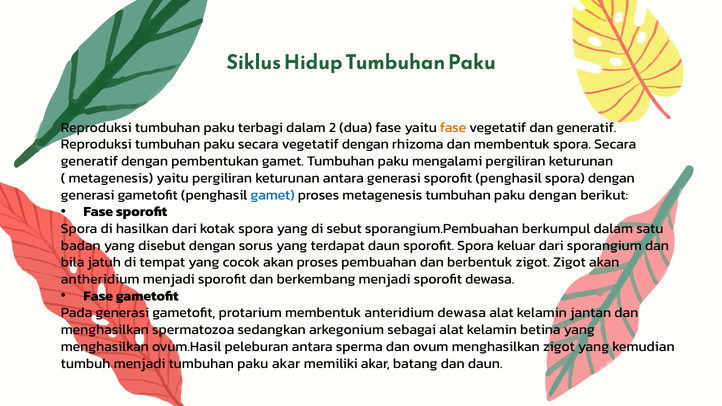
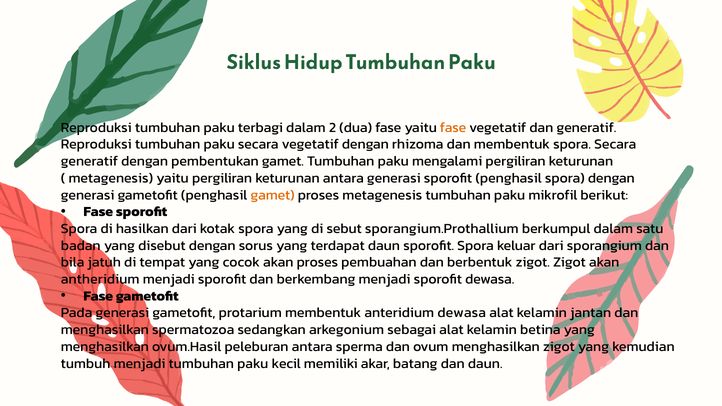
gamet at (273, 195) colour: blue -> orange
paku dengan: dengan -> mikrofil
sporangium.Pembuahan: sporangium.Pembuahan -> sporangium.Prothallium
paku akar: akar -> kecil
